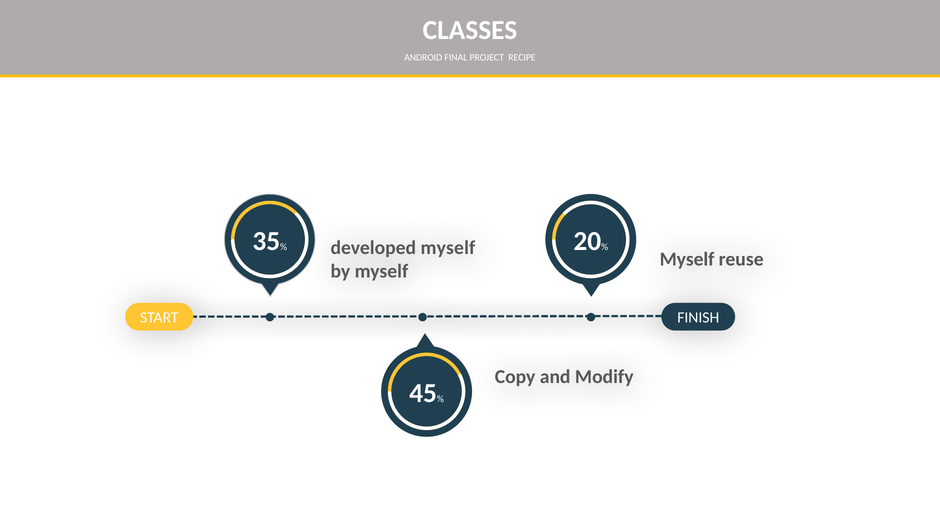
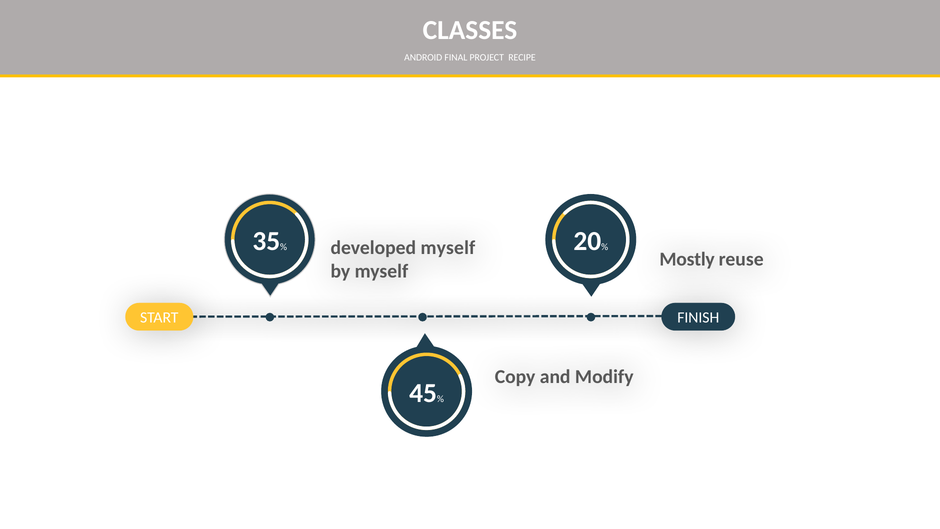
Myself at (687, 259): Myself -> Mostly
